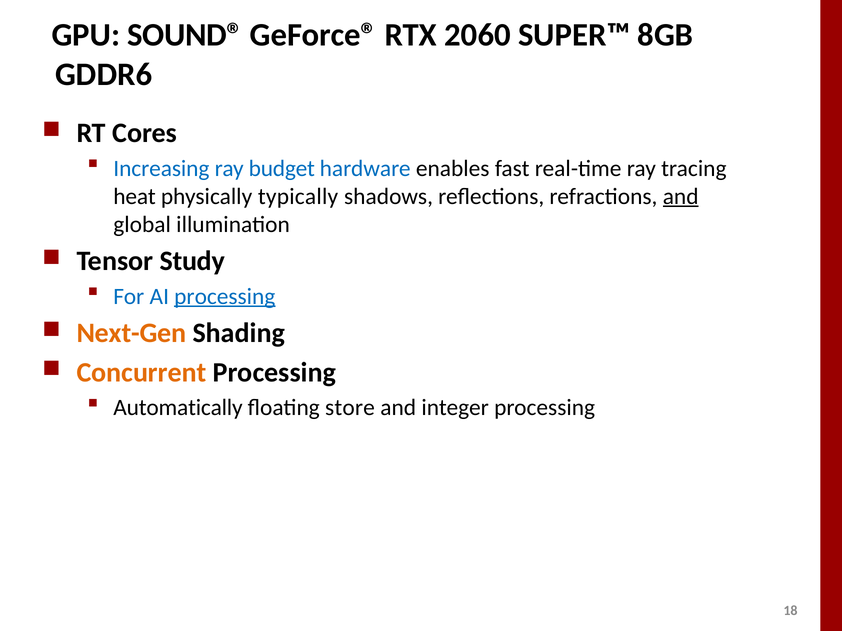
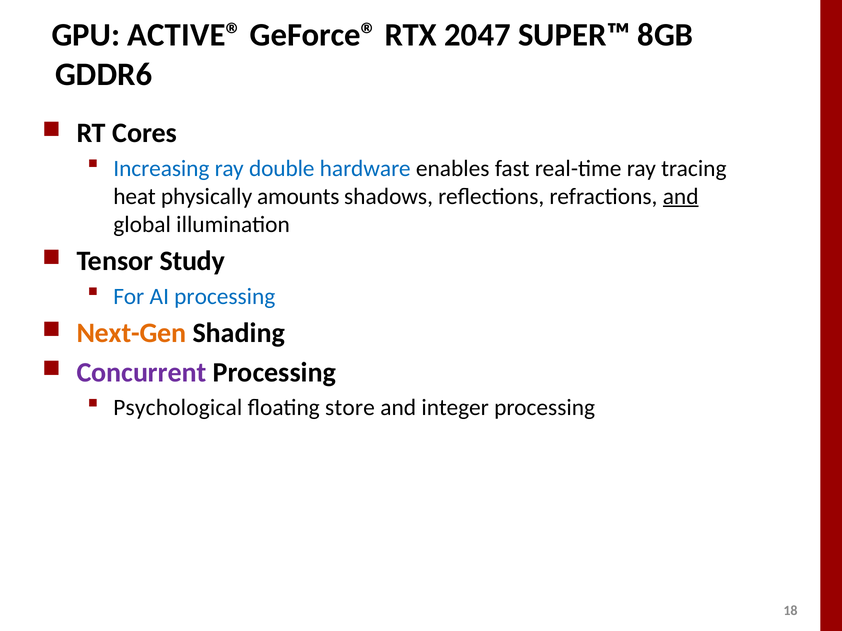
SOUND®: SOUND® -> ACTIVE®
2060: 2060 -> 2047
budget: budget -> double
typically: typically -> amounts
processing at (225, 297) underline: present -> none
Concurrent colour: orange -> purple
Automatically: Automatically -> Psychological
